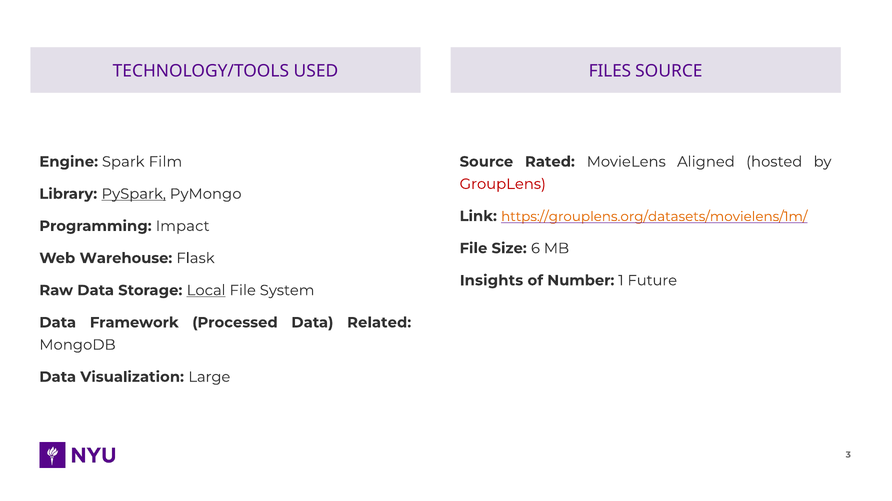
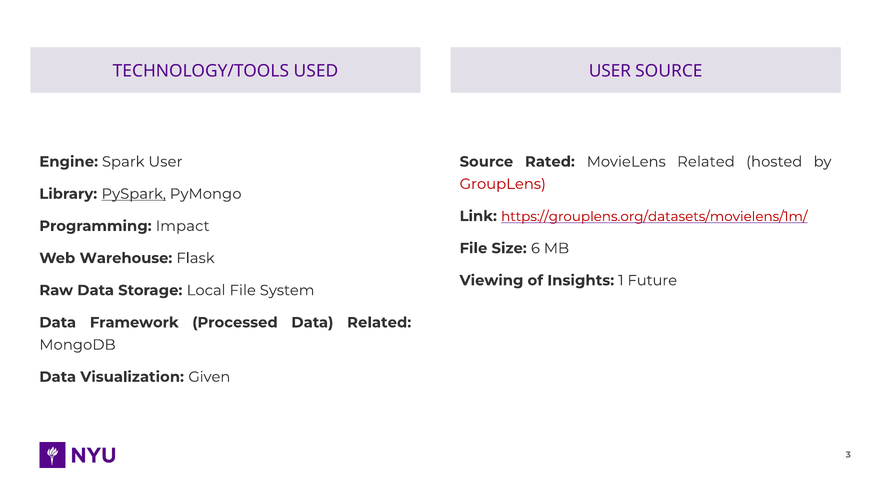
USED FILES: FILES -> USER
Spark Film: Film -> User
MovieLens Aligned: Aligned -> Related
https://grouplens.org/datasets/movielens/1m/ colour: orange -> red
Insights: Insights -> Viewing
Number: Number -> Insights
Local underline: present -> none
Large: Large -> Given
